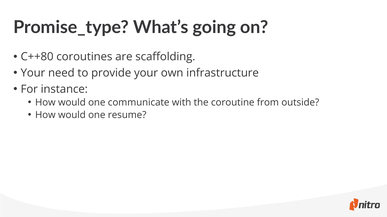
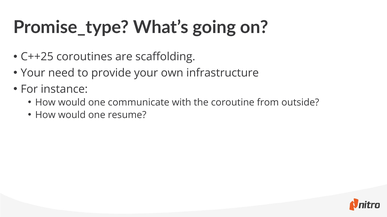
C++80: C++80 -> C++25
